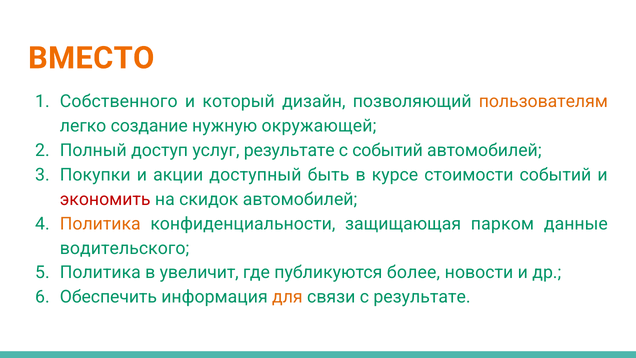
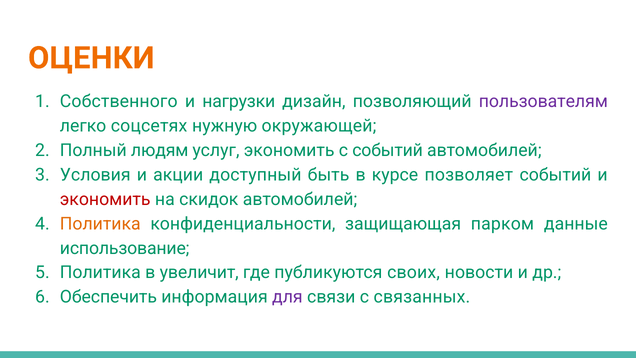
ВМЕСТО: ВМЕСТО -> ОЦЕНКИ
который: который -> нагрузки
пользователям colour: orange -> purple
создание: создание -> соцсетях
доступ: доступ -> людям
услуг результате: результате -> экономить
Покупки: Покупки -> Условия
стоимости: стоимости -> позволяет
водительского: водительского -> использование
более: более -> своих
для colour: orange -> purple
с результате: результате -> связанных
